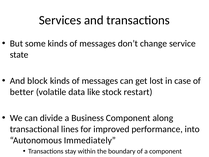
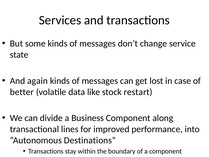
block: block -> again
Immediately: Immediately -> Destinations
